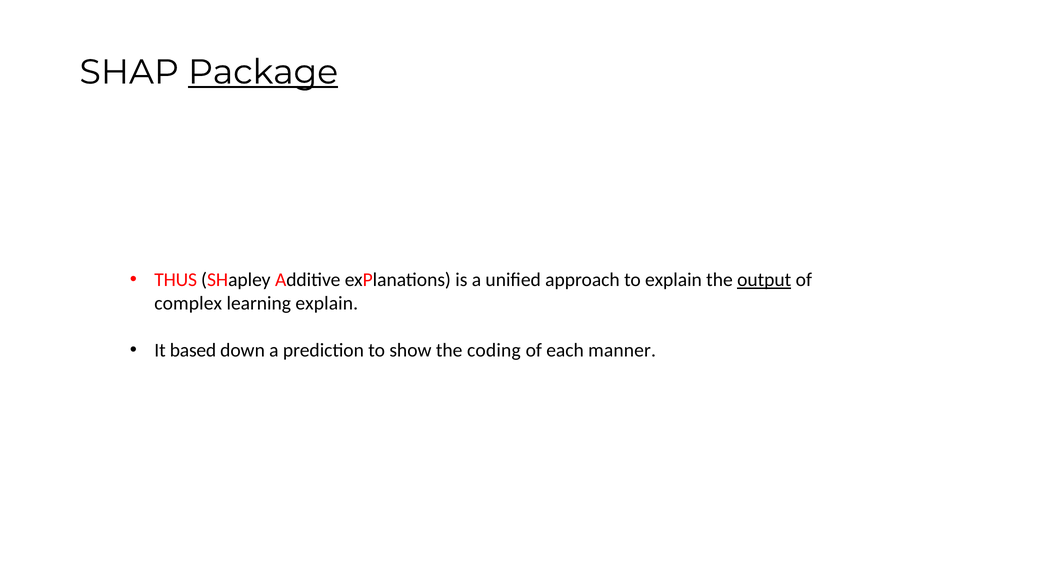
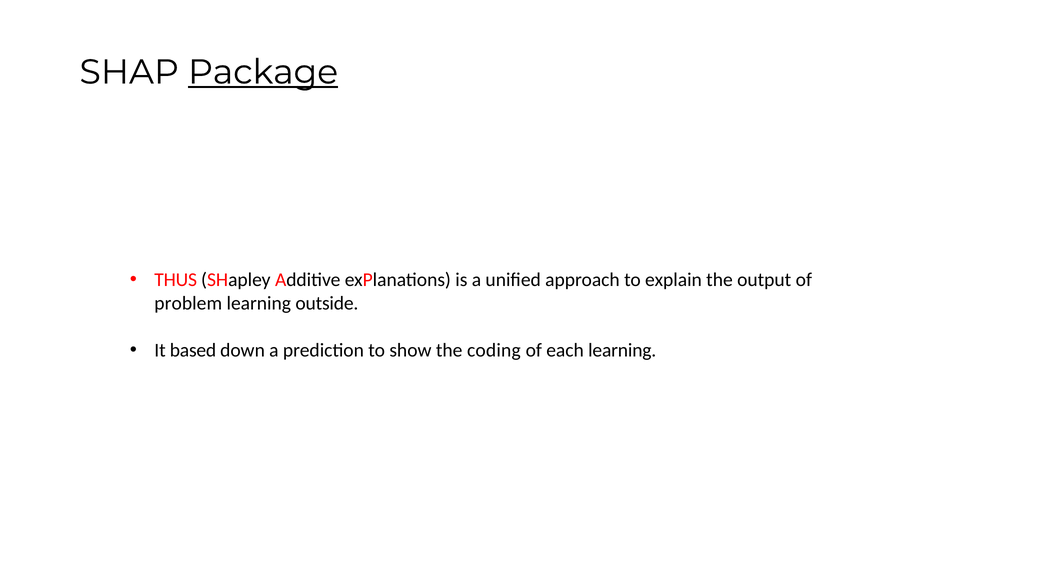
output underline: present -> none
complex: complex -> problem
learning explain: explain -> outside
each manner: manner -> learning
